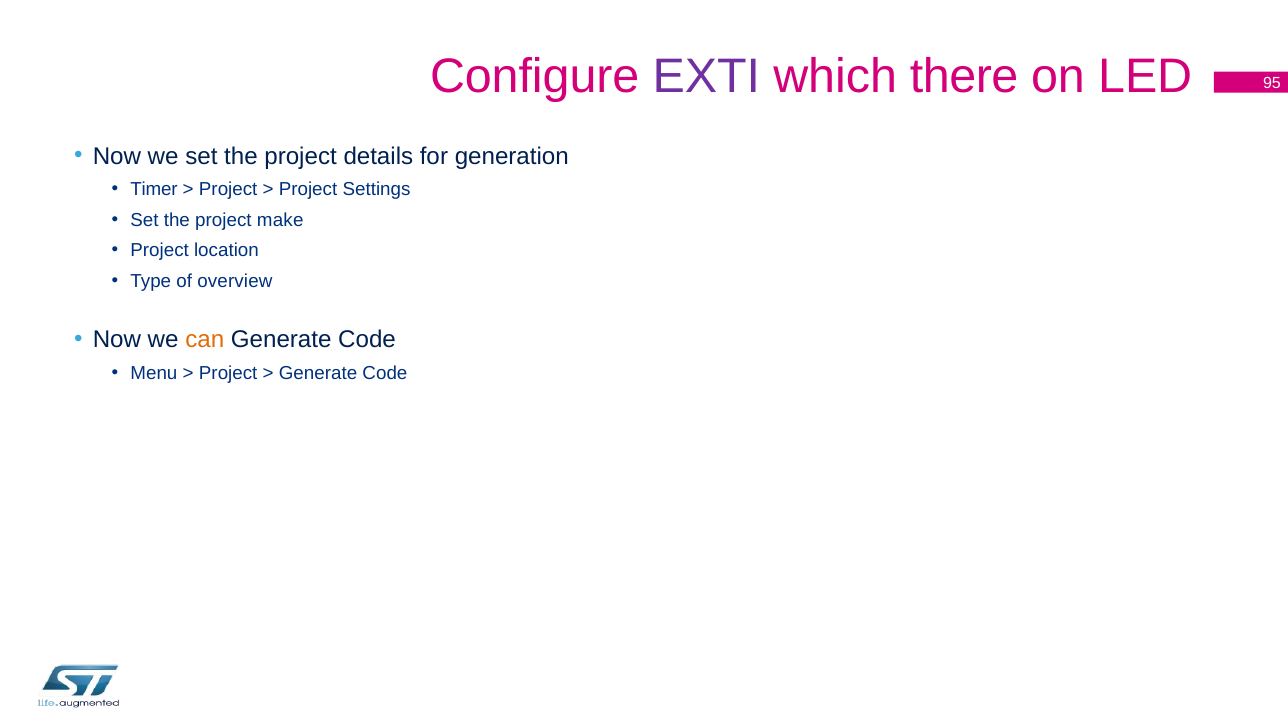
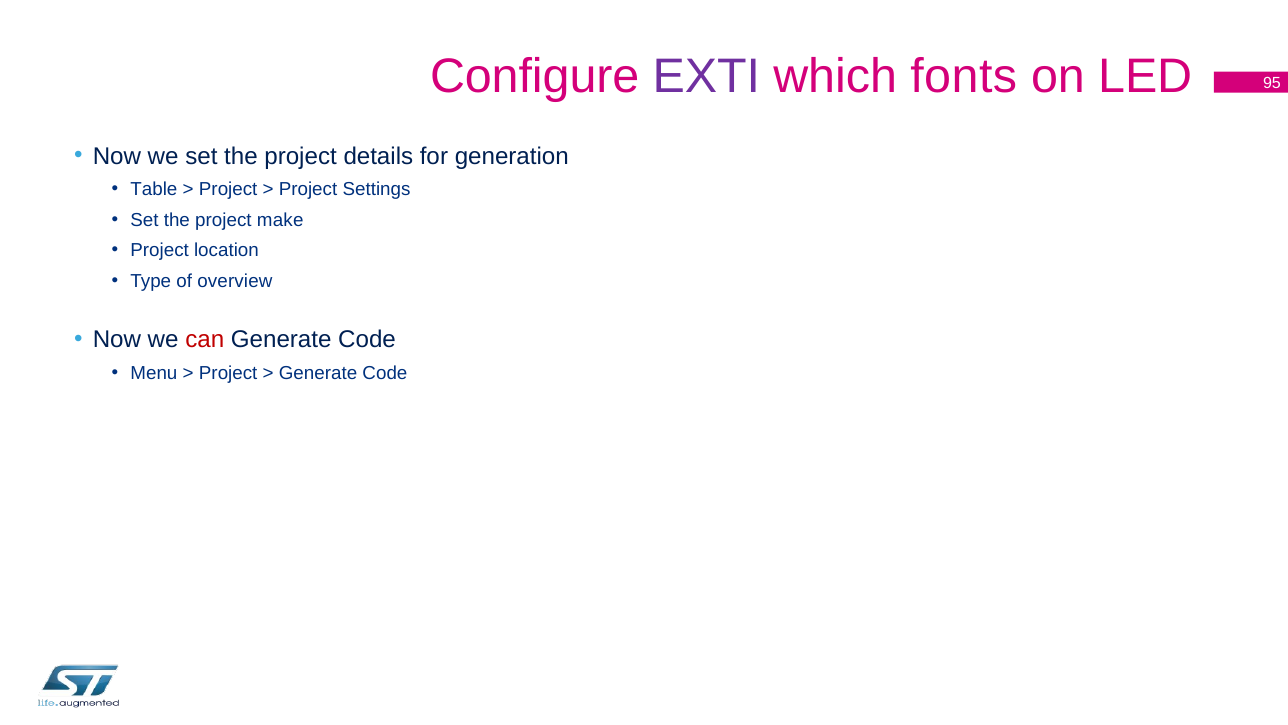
there: there -> fonts
Timer: Timer -> Table
can colour: orange -> red
